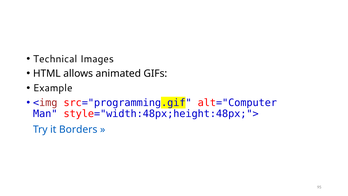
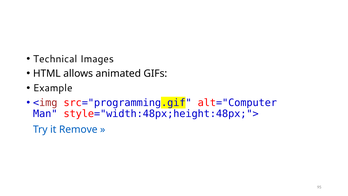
Borders: Borders -> Remove
